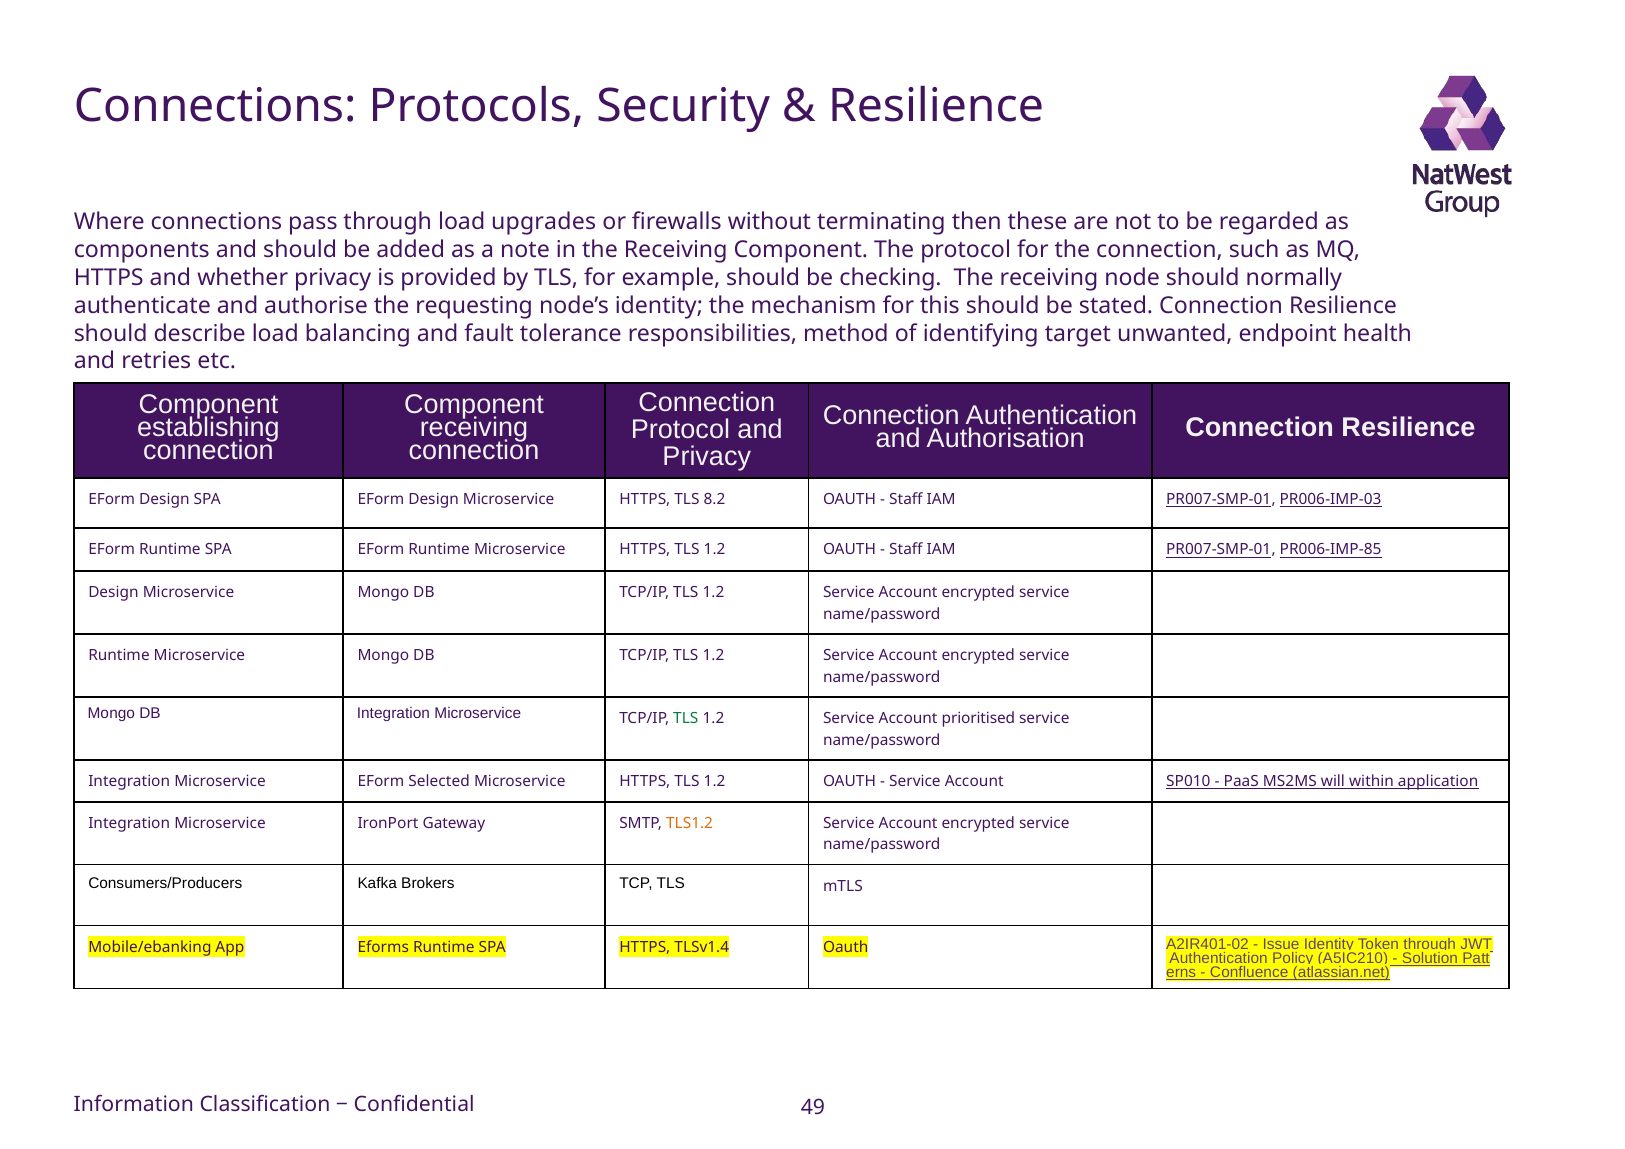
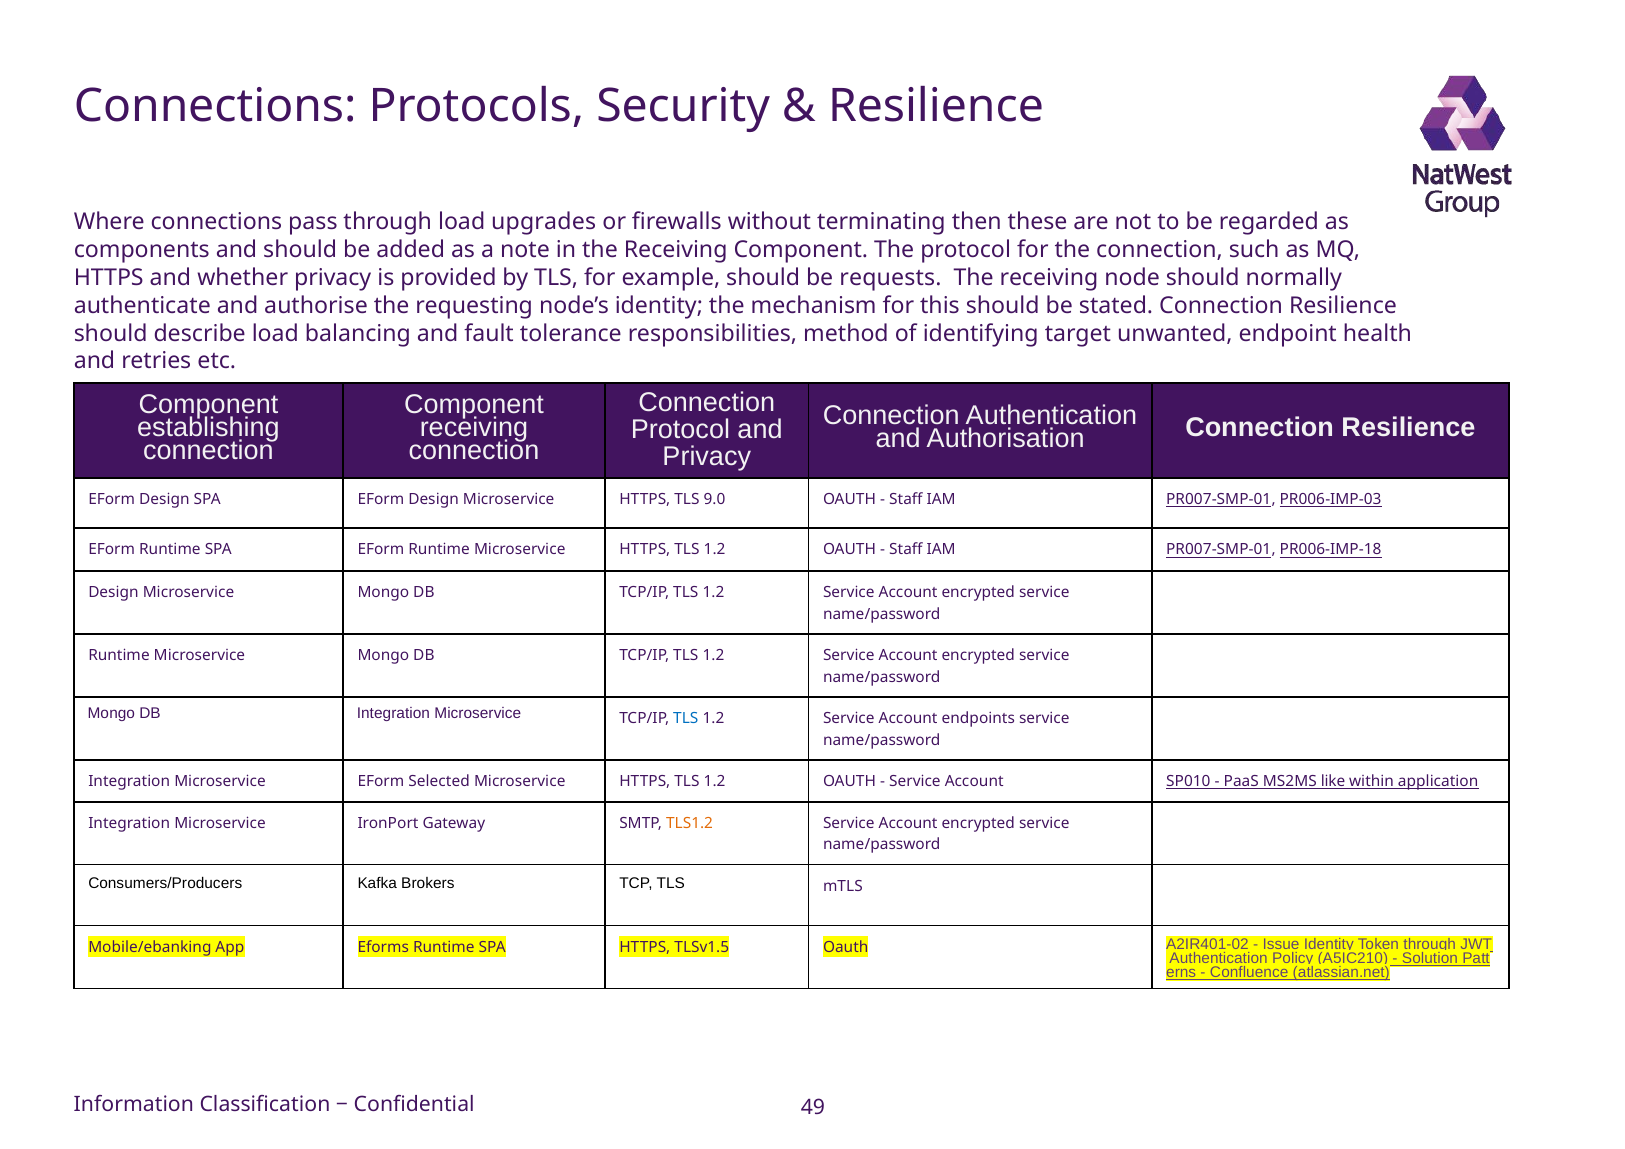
checking: checking -> requests
8.2: 8.2 -> 9.0
PR006-IMP-85: PR006-IMP-85 -> PR006-IMP-18
TLS at (686, 719) colour: green -> blue
prioritised: prioritised -> endpoints
will: will -> like
TLSv1.4: TLSv1.4 -> TLSv1.5
